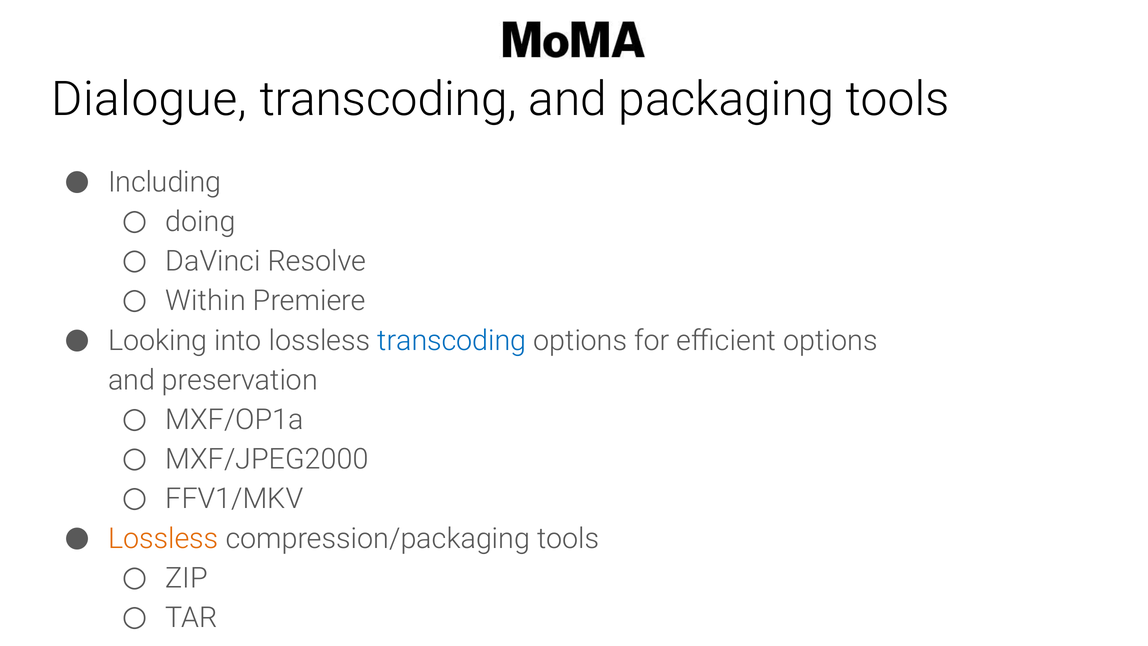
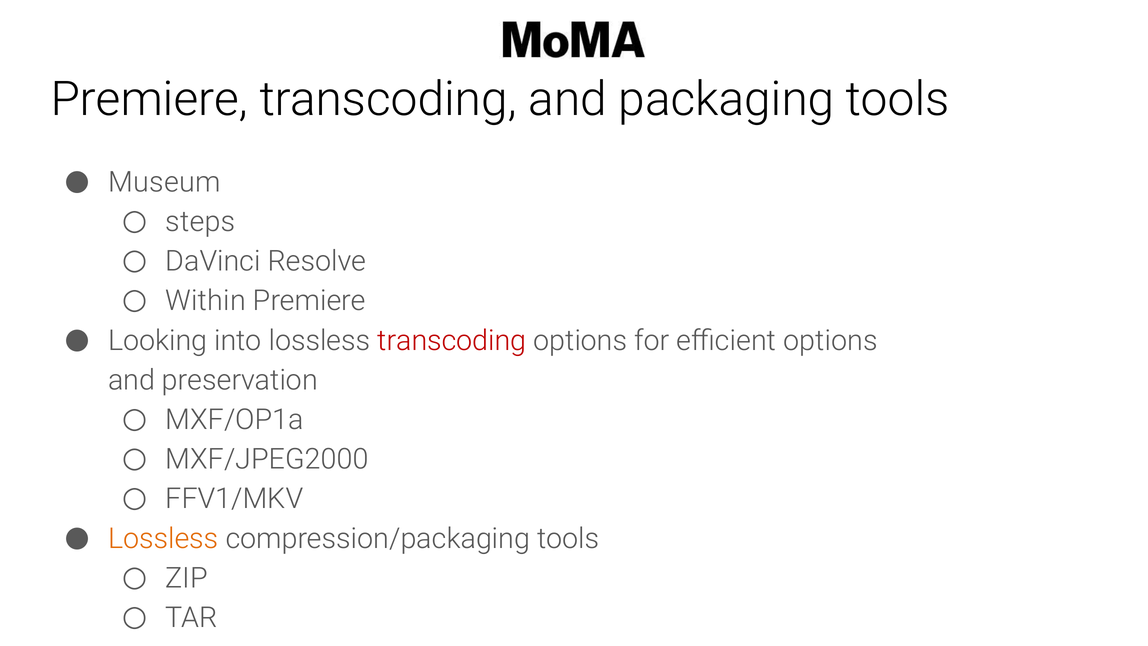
Dialogue at (149, 99): Dialogue -> Premiere
Including: Including -> Museum
doing: doing -> steps
transcoding at (452, 340) colour: blue -> red
